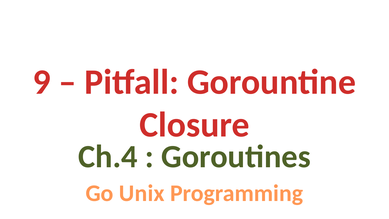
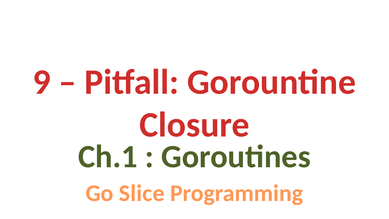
Ch.4: Ch.4 -> Ch.1
Unix: Unix -> Slice
